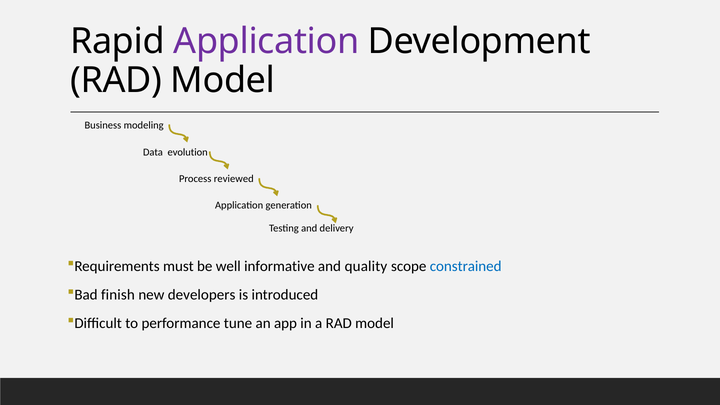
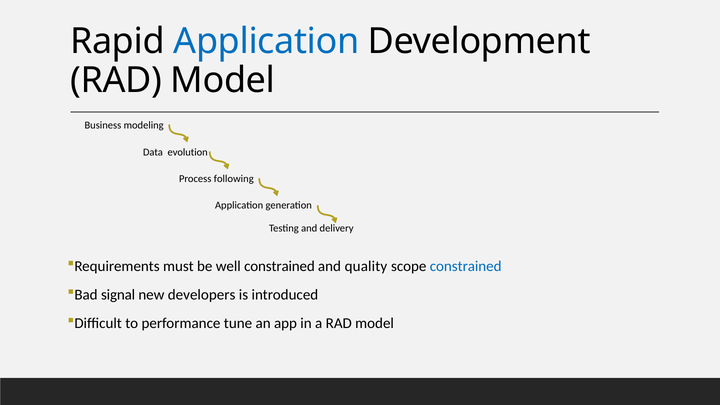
Application at (266, 41) colour: purple -> blue
reviewed: reviewed -> following
well informative: informative -> constrained
finish: finish -> signal
